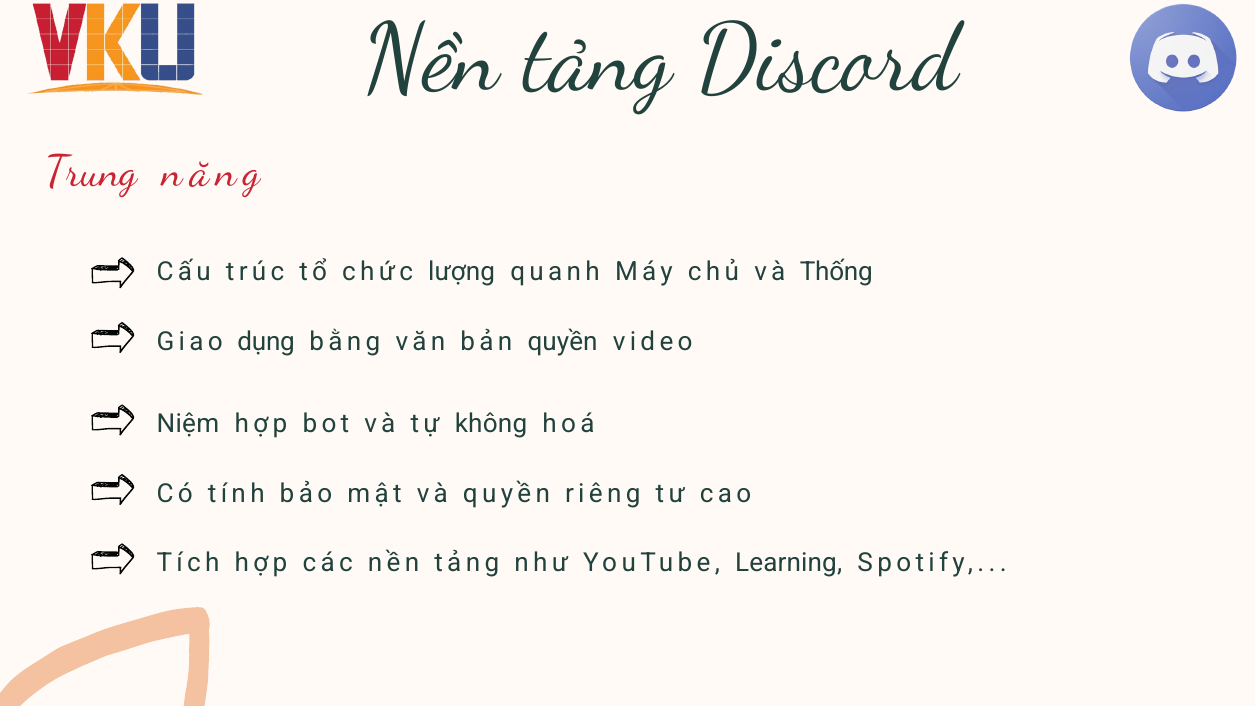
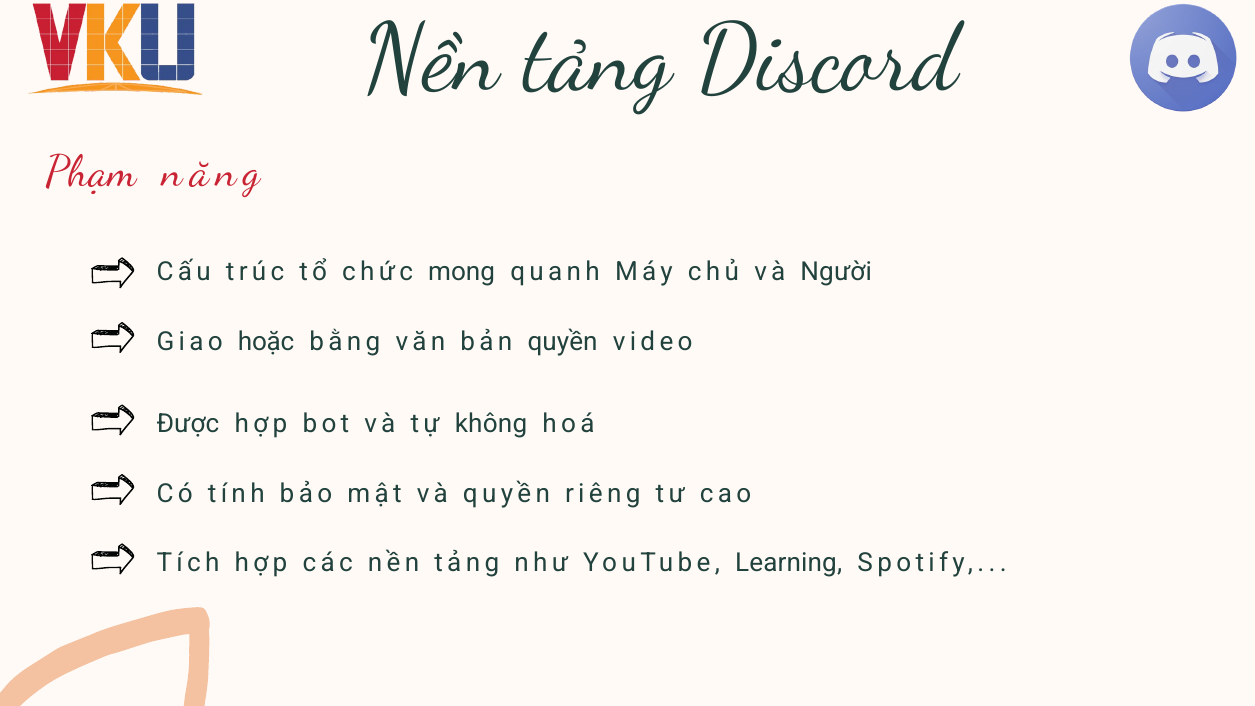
Trung: Trung -> Phạm
lượng: lượng -> mong
Thống: Thống -> Người
dụng: dụng -> hoặc
Niệm: Niệm -> Được
